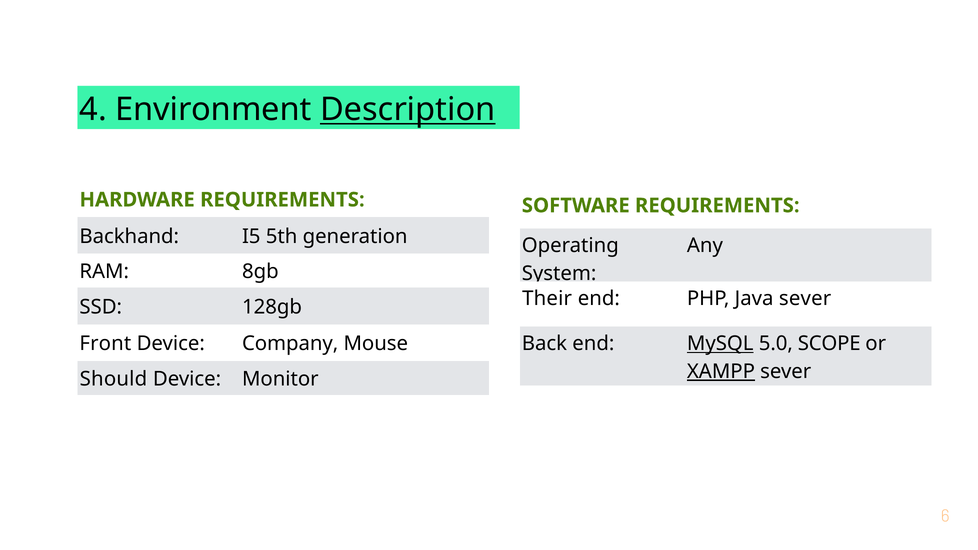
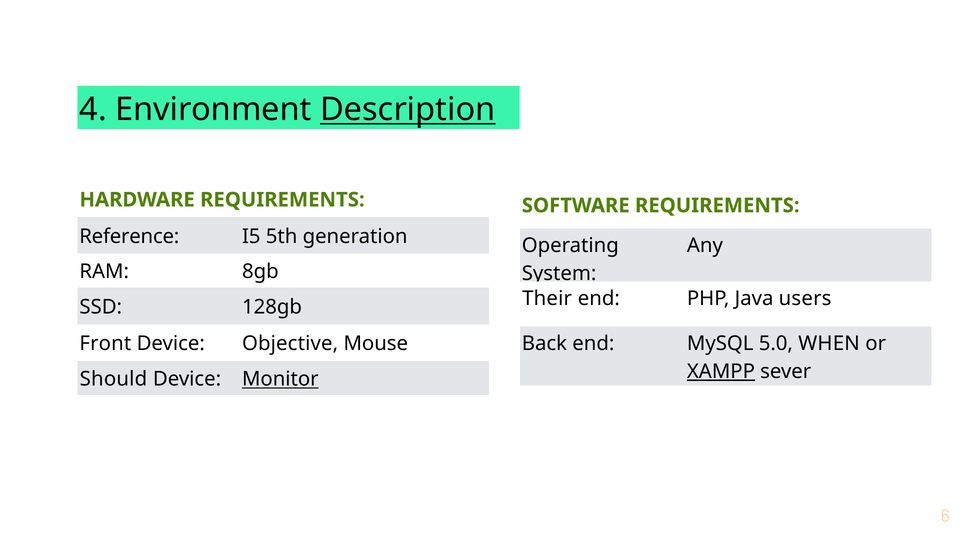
Backhand: Backhand -> Reference
Java sever: sever -> users
Company: Company -> Objective
MySQL underline: present -> none
SCOPE: SCOPE -> WHEN
Monitor underline: none -> present
